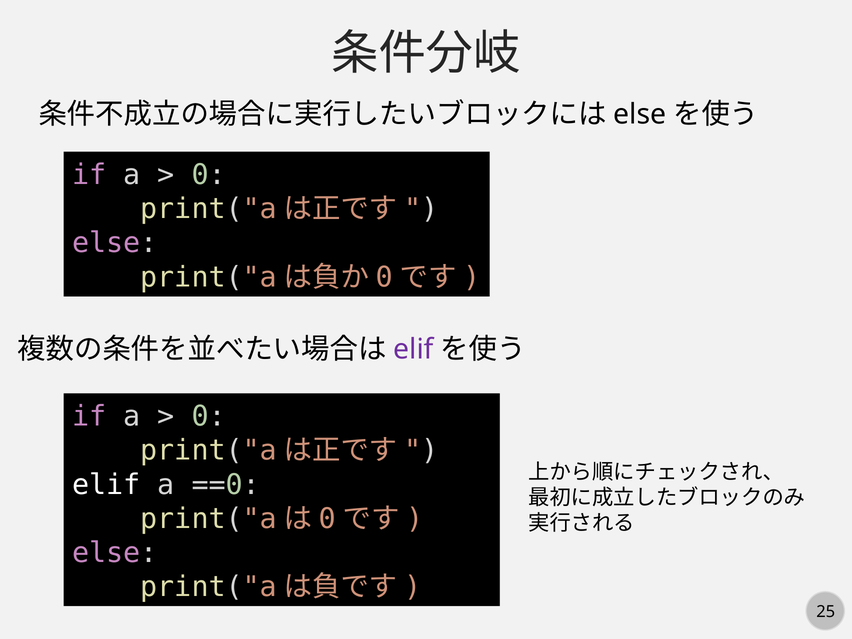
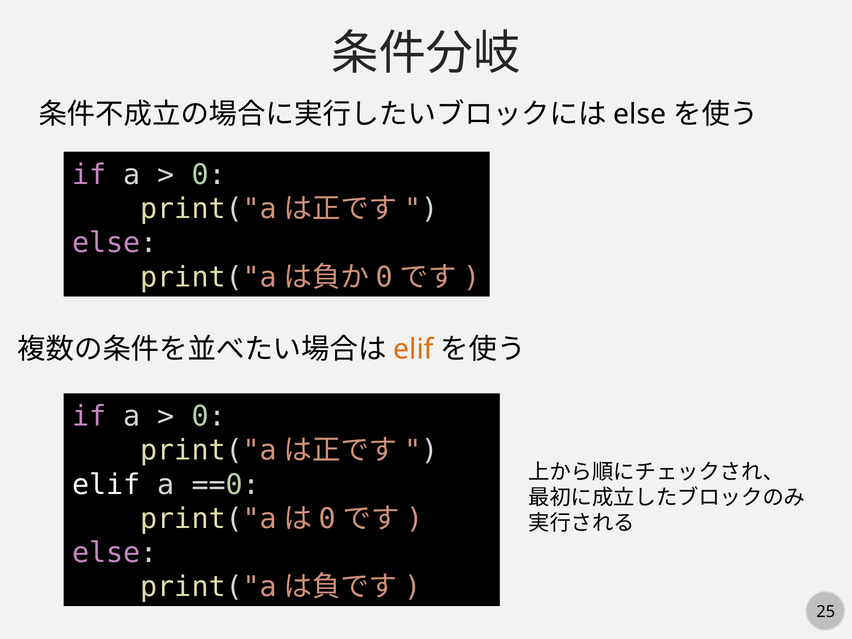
elif at (414, 349) colour: purple -> orange
